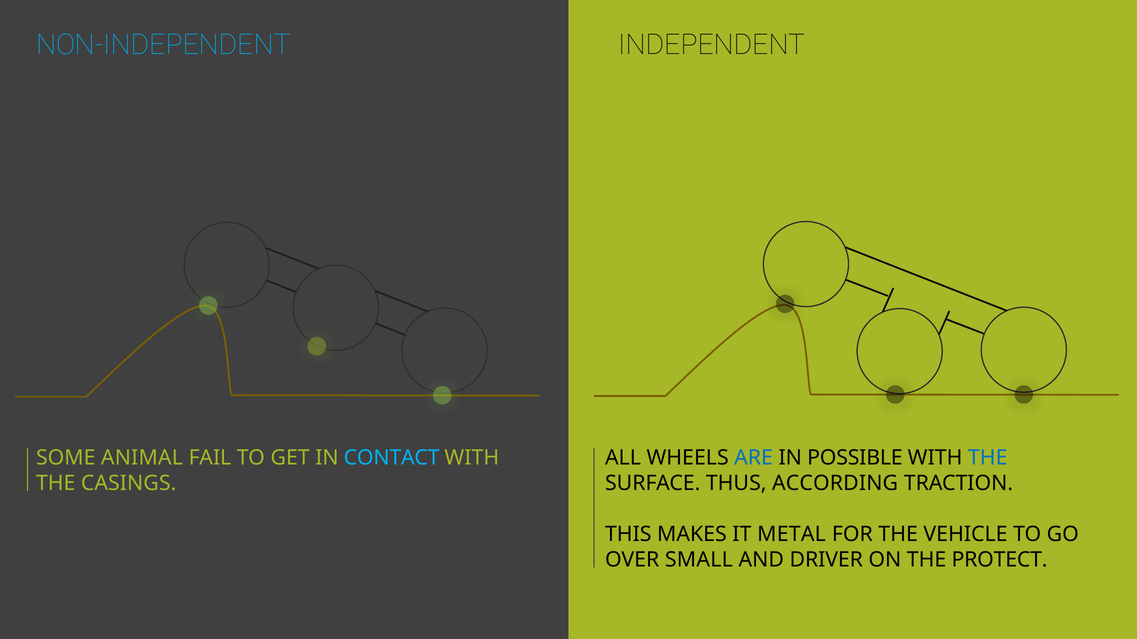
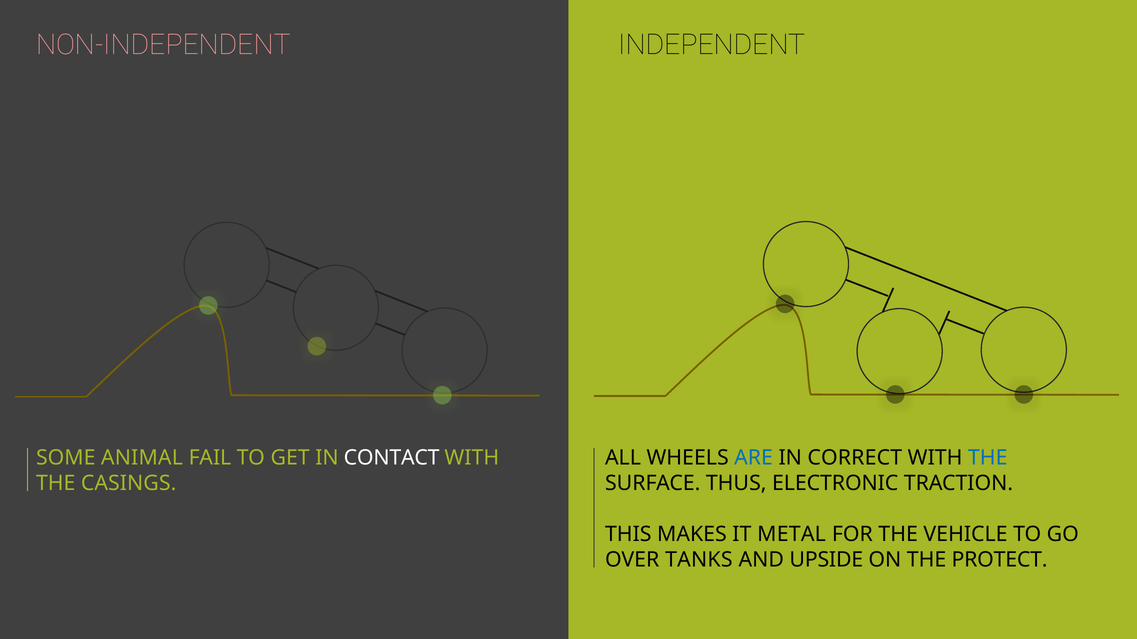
NON-INDEPENDENT colour: light blue -> pink
CONTACT colour: light blue -> white
POSSIBLE: POSSIBLE -> CORRECT
ACCORDING: ACCORDING -> ELECTRONIC
SMALL: SMALL -> TANKS
DRIVER: DRIVER -> UPSIDE
